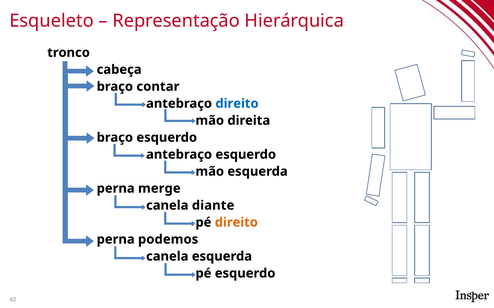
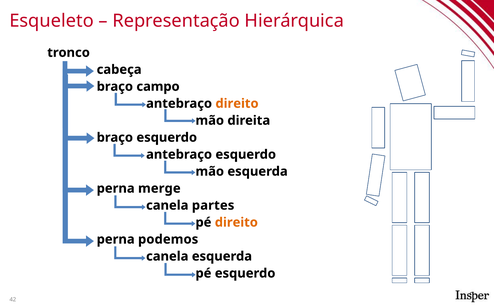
contar: contar -> campo
direito at (237, 104) colour: blue -> orange
diante: diante -> partes
